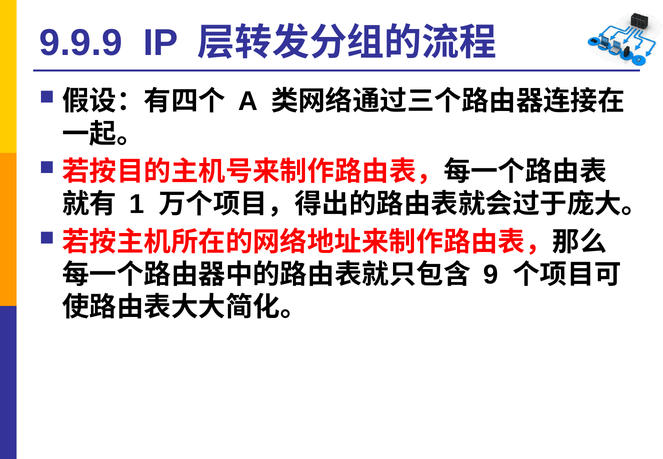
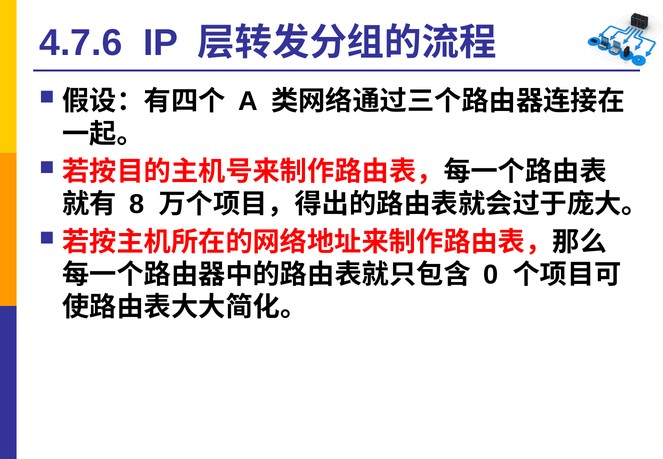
9.9.9: 9.9.9 -> 4.7.6
1: 1 -> 8
9: 9 -> 0
